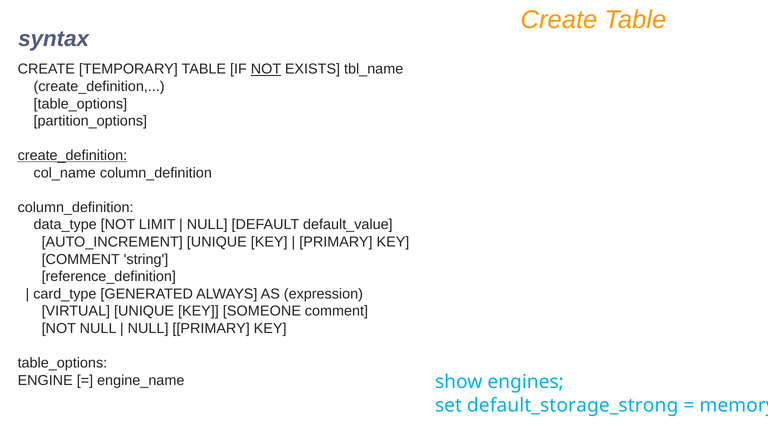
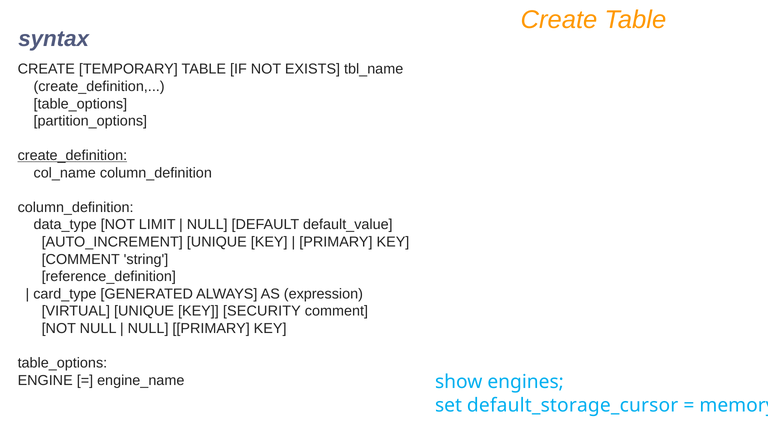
NOT at (266, 69) underline: present -> none
SOMEONE: SOMEONE -> SECURITY
default_storage_strong: default_storage_strong -> default_storage_cursor
